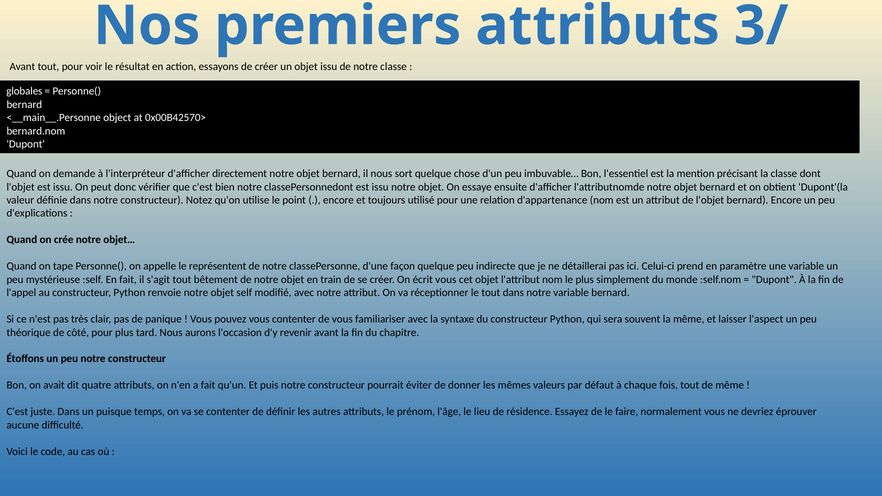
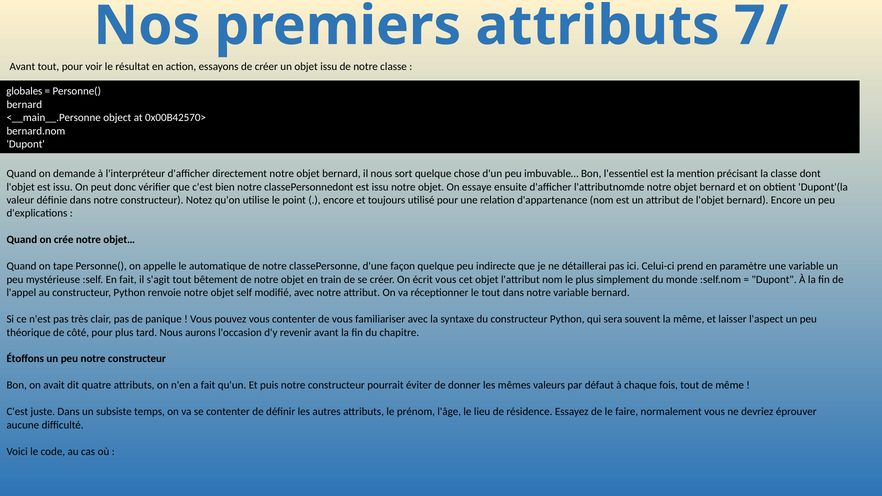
3/: 3/ -> 7/
représentent: représentent -> automatique
puisque: puisque -> subsiste
